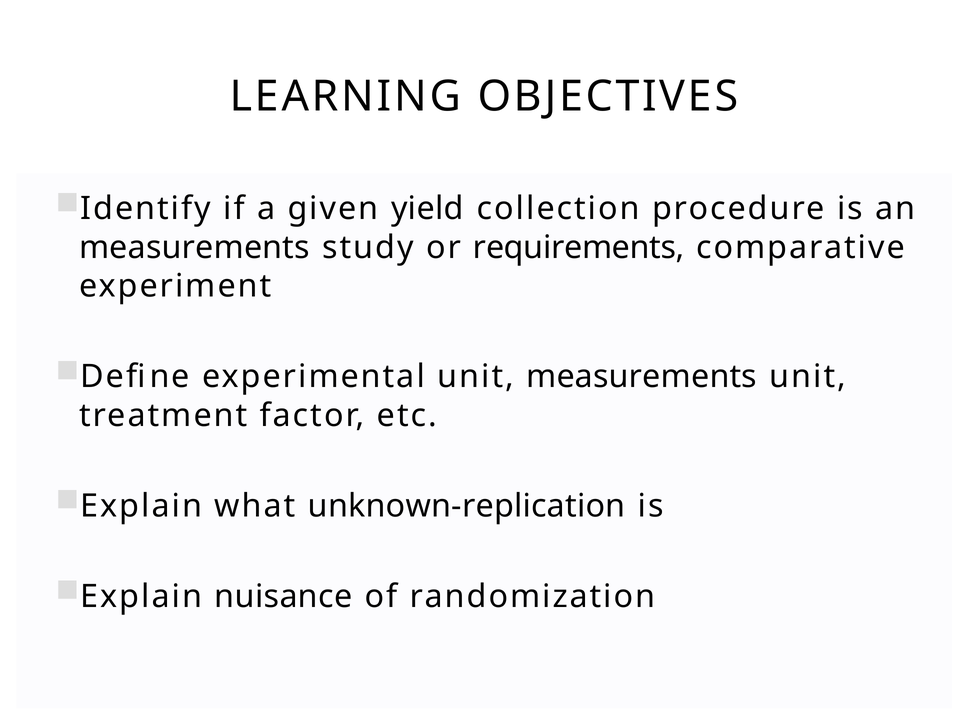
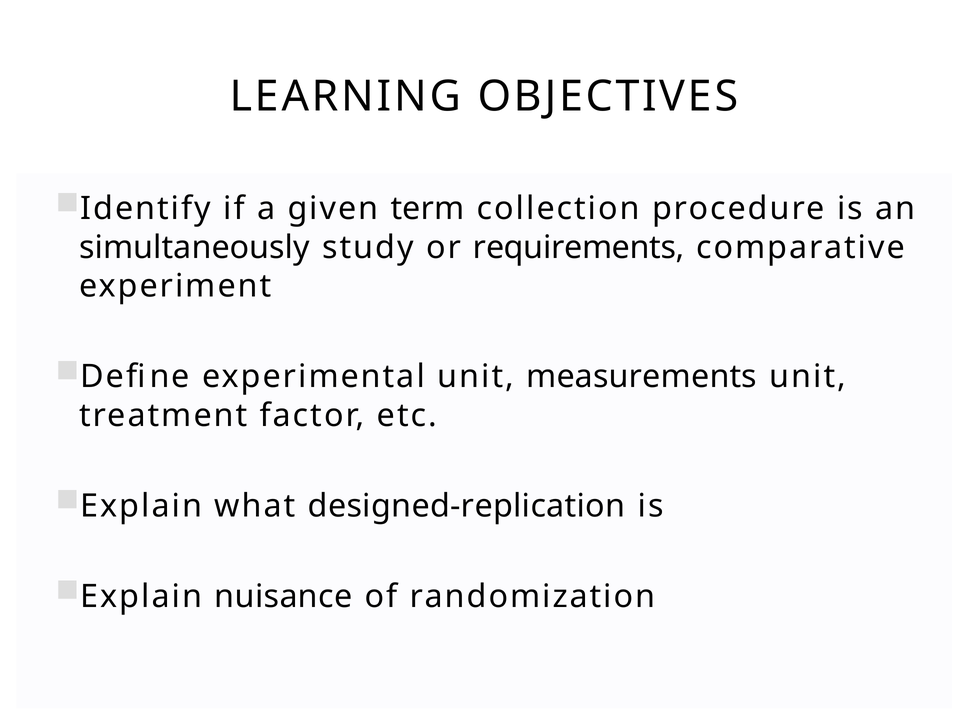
yield: yield -> term
measurements at (194, 247): measurements -> simultaneously
unknown-replication: unknown-replication -> designed-replication
